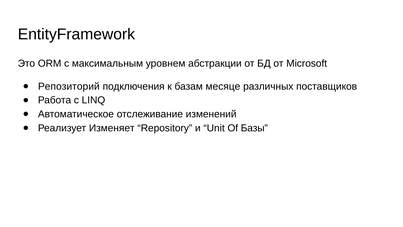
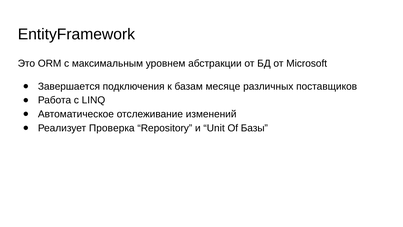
Репозиторий: Репозиторий -> Завершается
Изменяет: Изменяет -> Проверка
